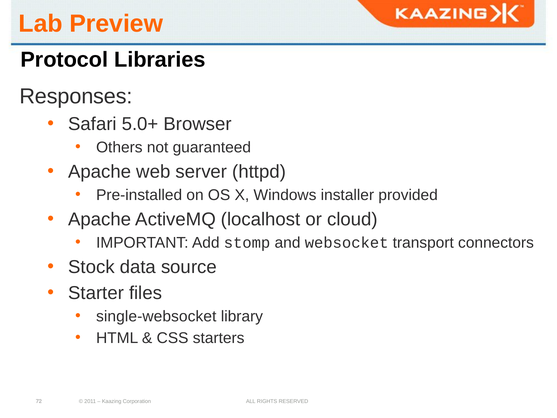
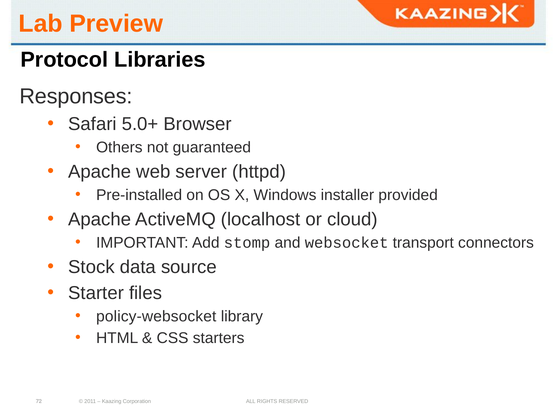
single-websocket: single-websocket -> policy-websocket
